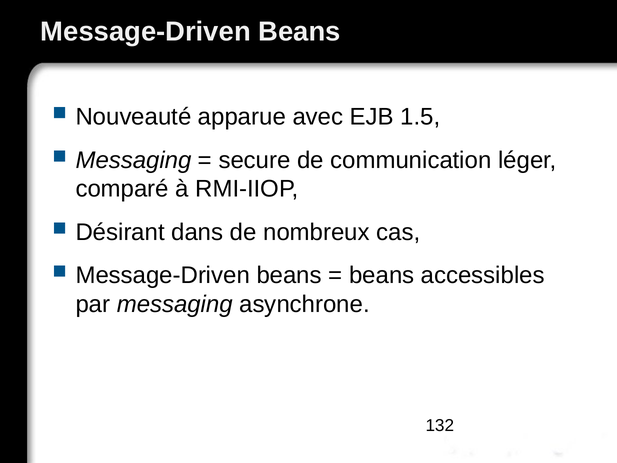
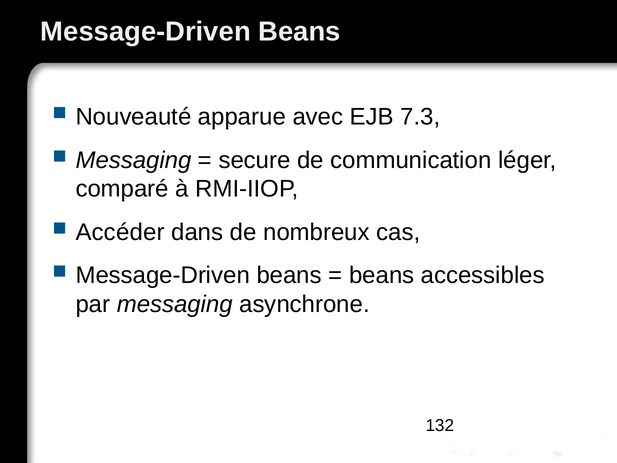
1.5: 1.5 -> 7.3
Désirant: Désirant -> Accéder
